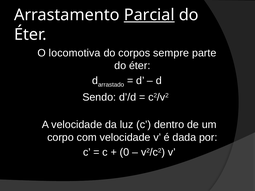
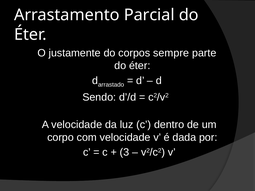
Parcial underline: present -> none
locomotiva: locomotiva -> justamente
0: 0 -> 3
